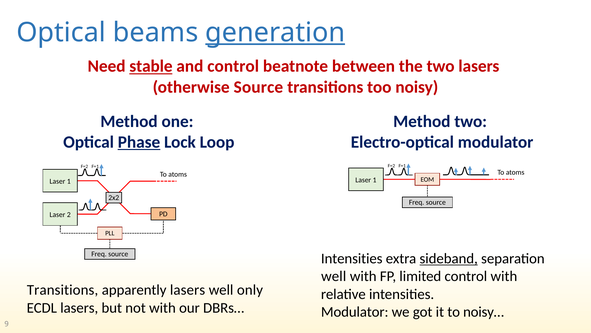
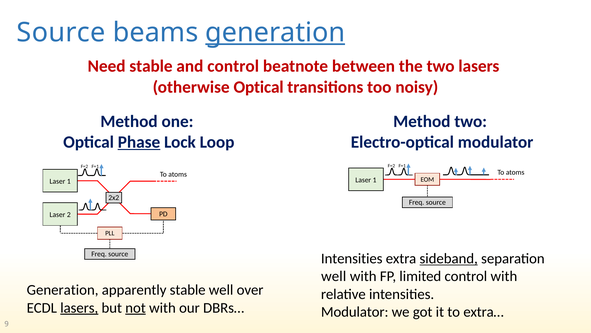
Optical at (61, 33): Optical -> Source
stable at (151, 66) underline: present -> none
otherwise Source: Source -> Optical
Transitions at (63, 290): Transitions -> Generation
apparently lasers: lasers -> stable
only: only -> over
lasers at (79, 307) underline: none -> present
not underline: none -> present
noisy…: noisy… -> extra…
